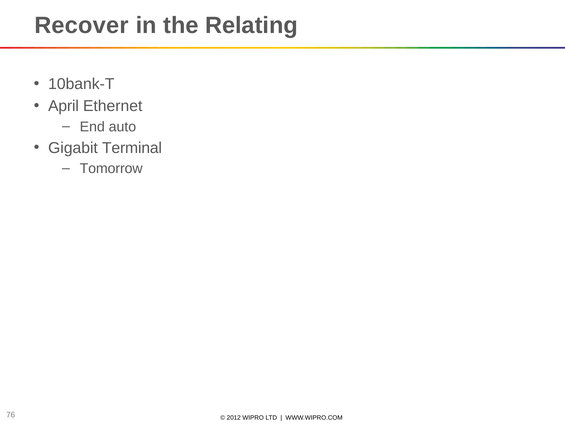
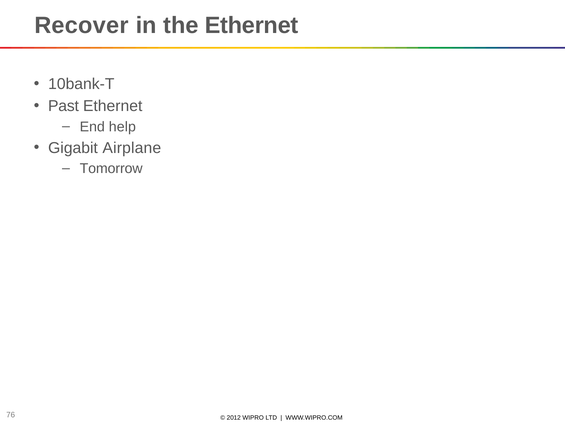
the Relating: Relating -> Ethernet
April: April -> Past
auto: auto -> help
Terminal: Terminal -> Airplane
